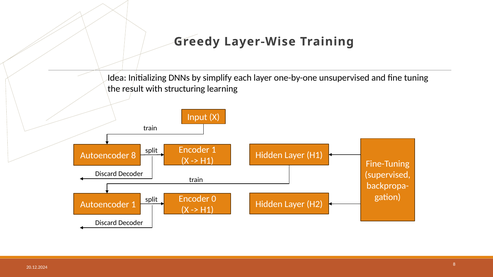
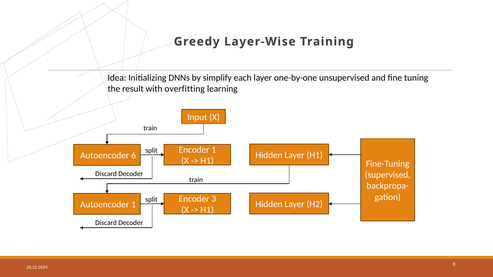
structuring: structuring -> overfitting
Autoencoder 8: 8 -> 6
0: 0 -> 3
